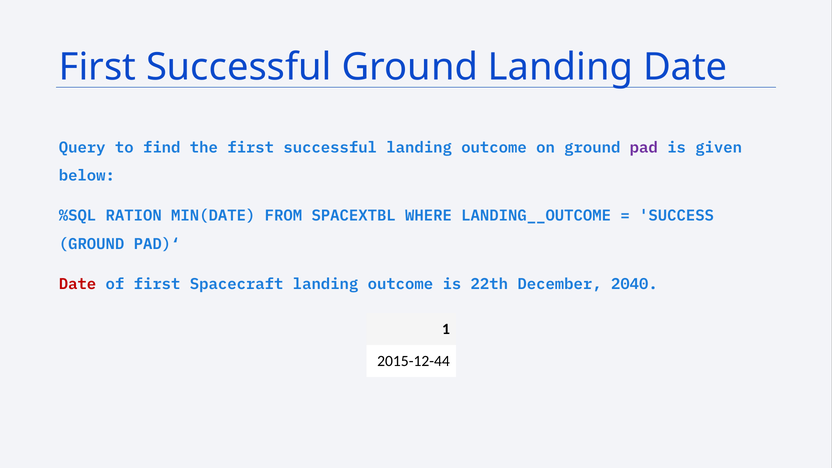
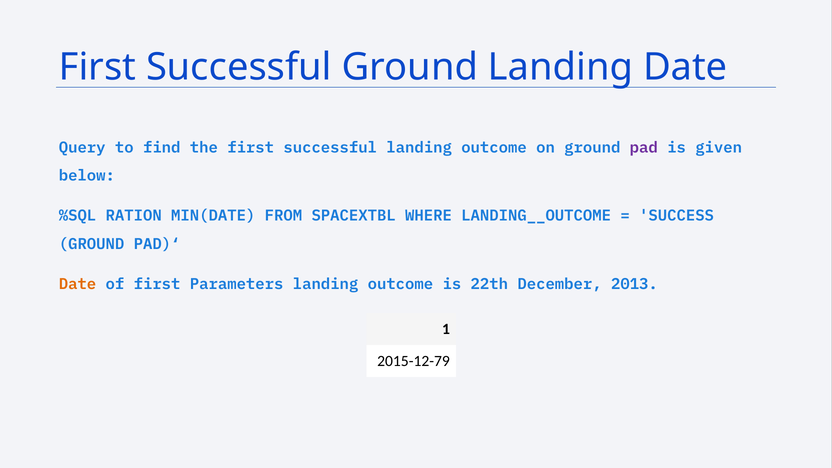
Date at (78, 284) colour: red -> orange
Spacecraft: Spacecraft -> Parameters
2040: 2040 -> 2013
2015-12-44: 2015-12-44 -> 2015-12-79
